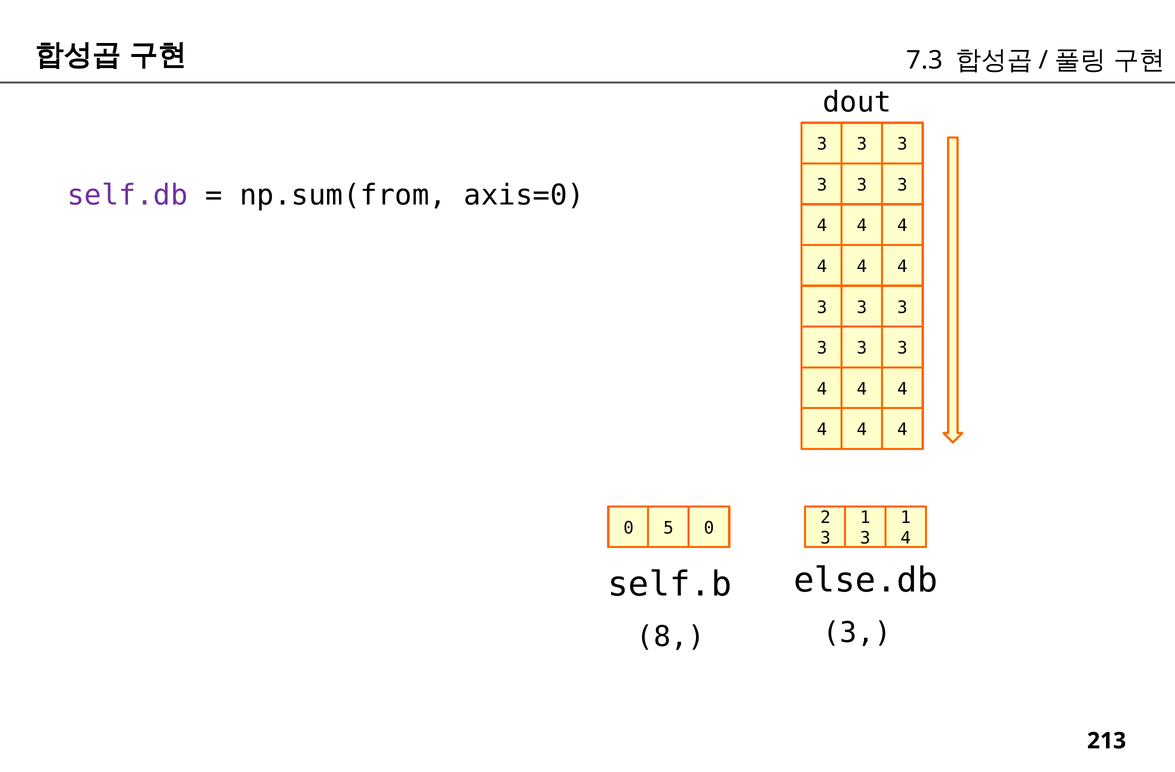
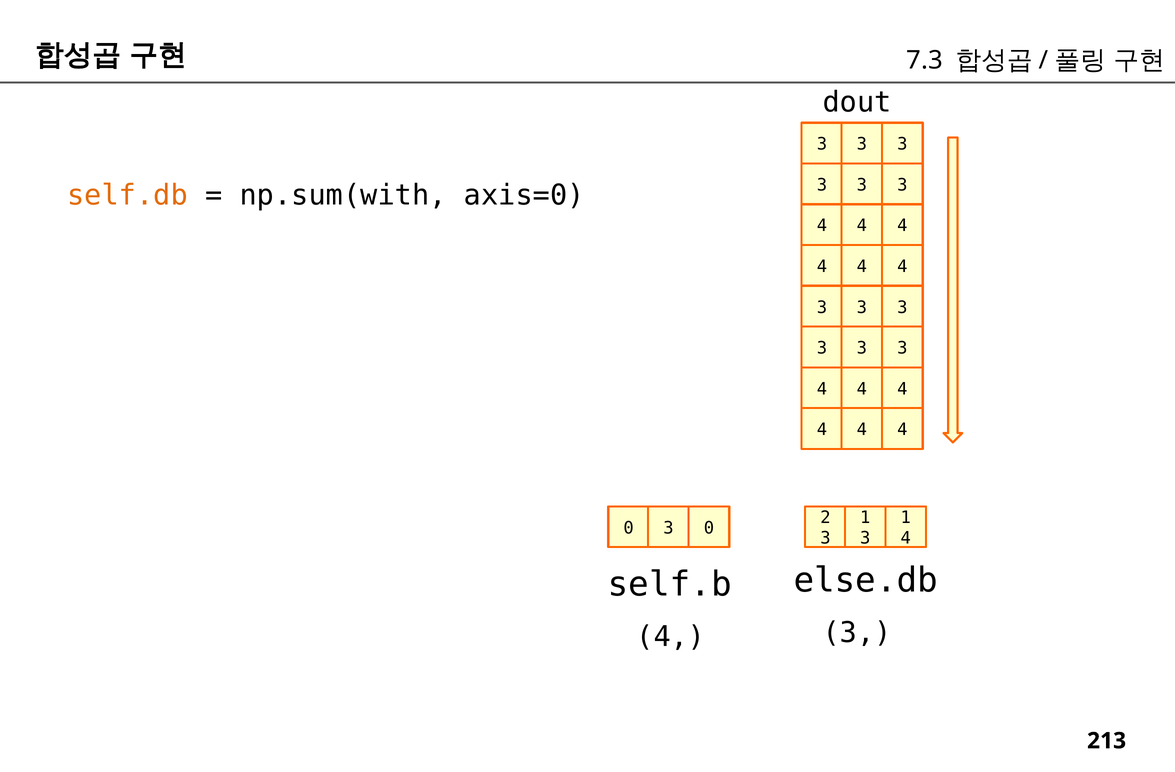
self.db colour: purple -> orange
np.sum(from: np.sum(from -> np.sum(with
0 5: 5 -> 3
8 at (671, 637): 8 -> 4
